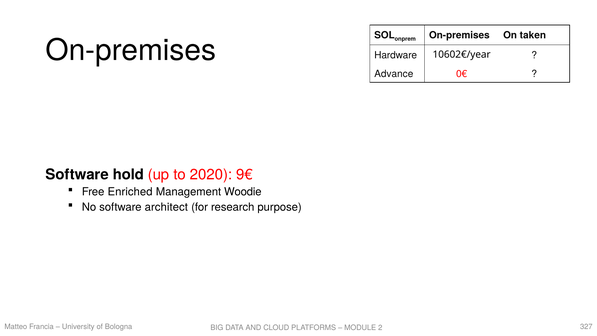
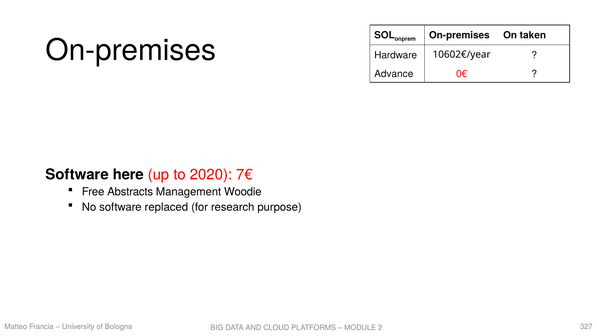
hold: hold -> here
9€: 9€ -> 7€
Enriched: Enriched -> Abstracts
architect: architect -> replaced
